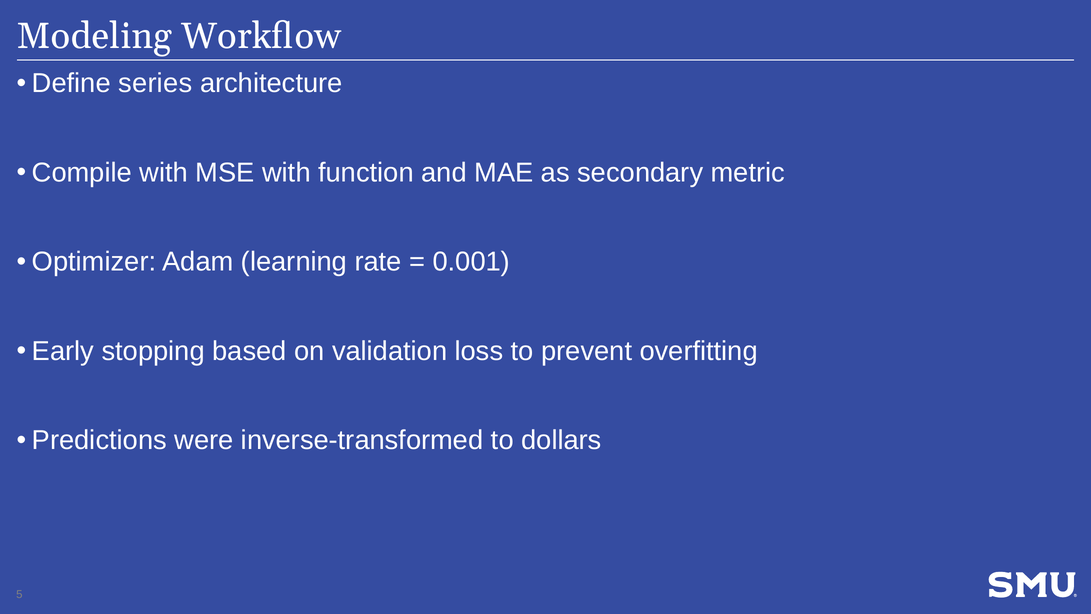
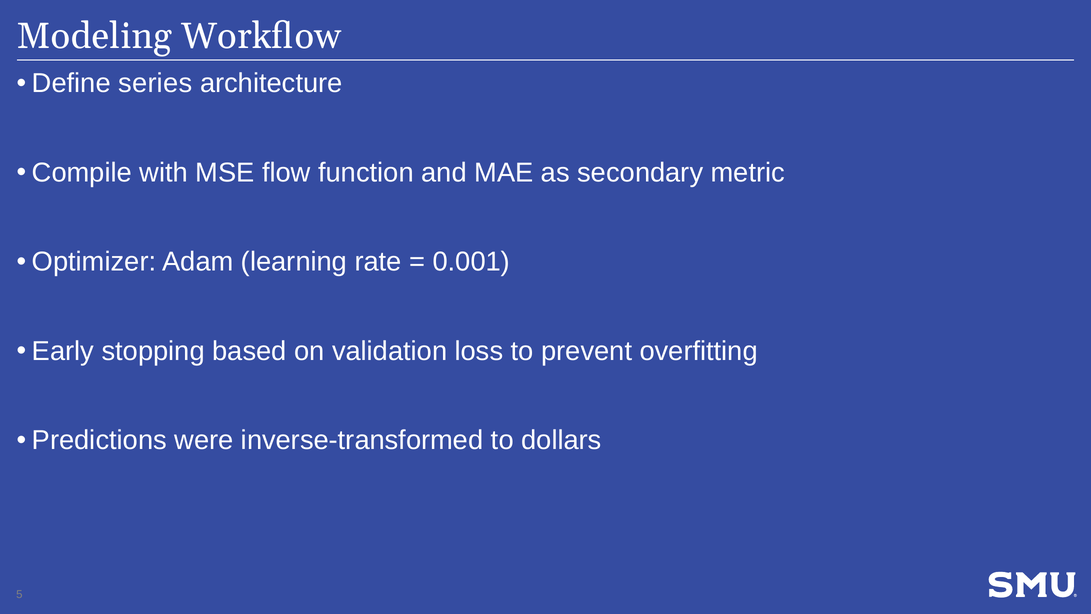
MSE with: with -> flow
